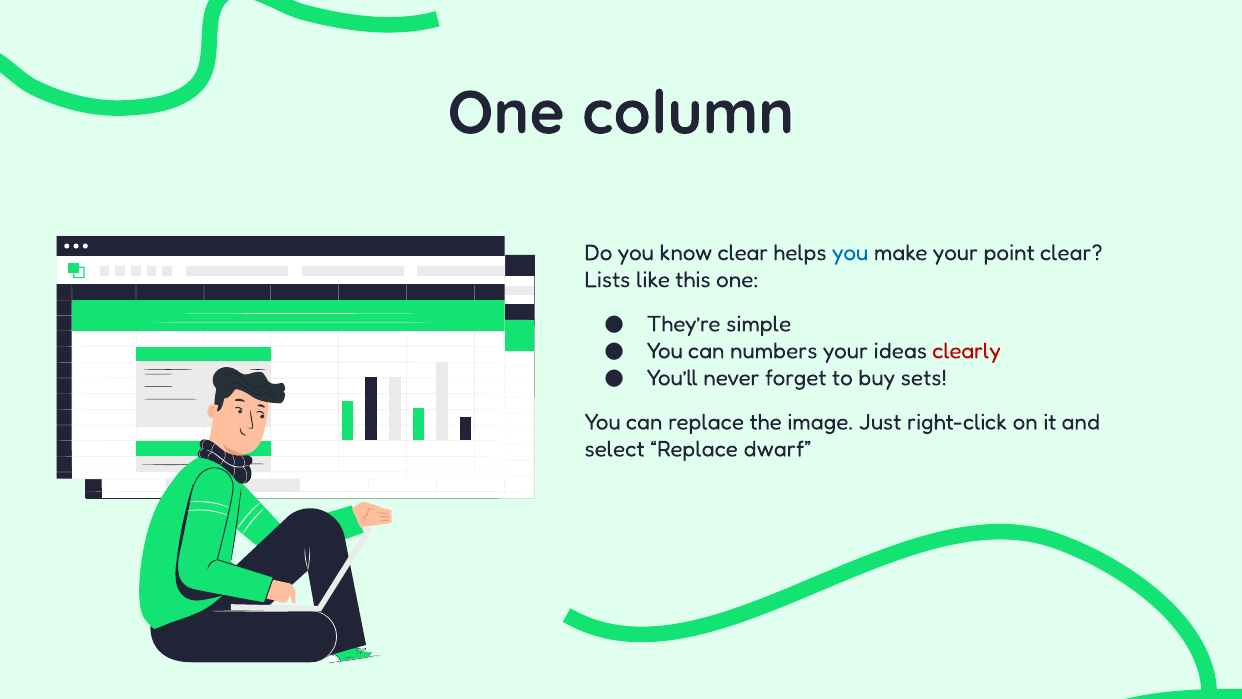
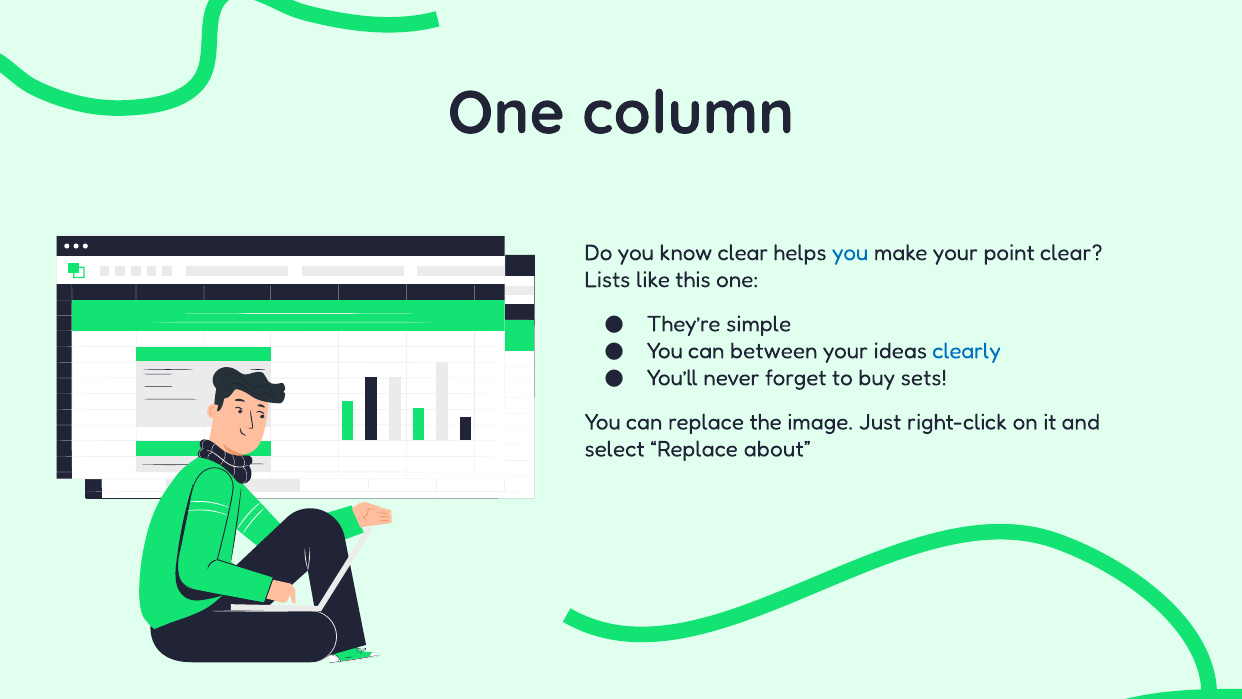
numbers: numbers -> between
clearly colour: red -> blue
dwarf: dwarf -> about
